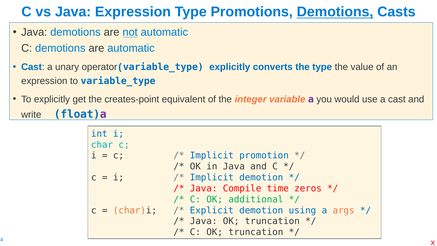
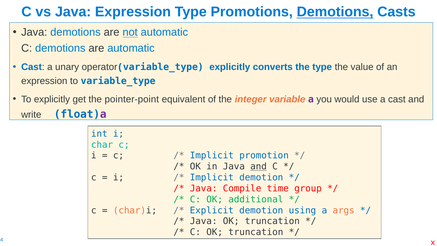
creates-point: creates-point -> pointer-point
and at (259, 166) underline: none -> present
zeros: zeros -> group
